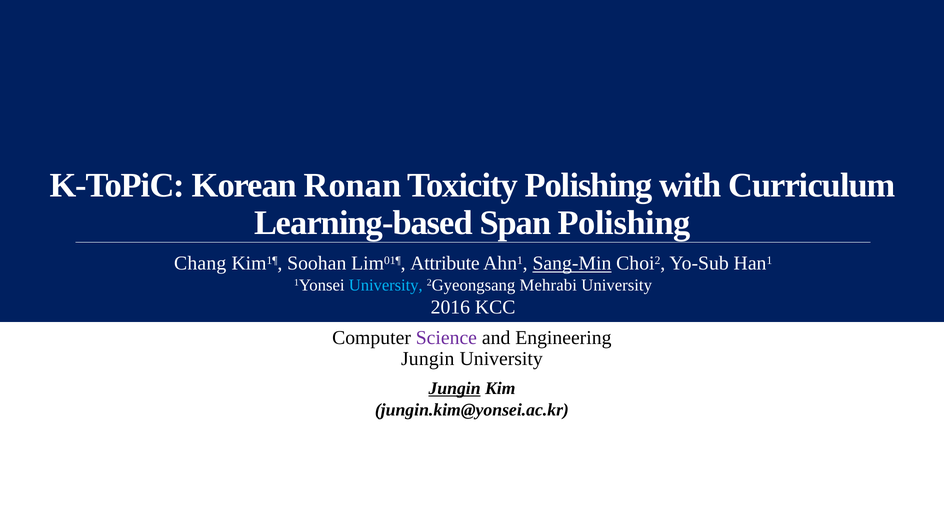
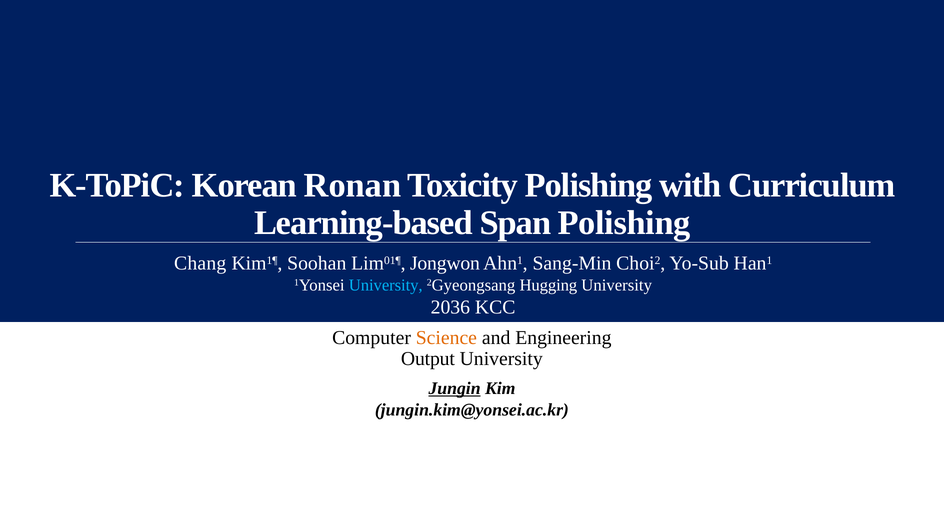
Attribute: Attribute -> Jongwon
Sang-Min underline: present -> none
Mehrabi: Mehrabi -> Hugging
2016: 2016 -> 2036
Science colour: purple -> orange
Jungin at (428, 359): Jungin -> Output
